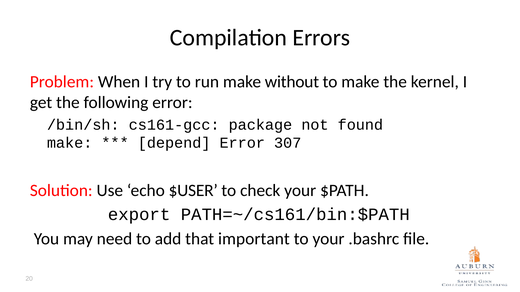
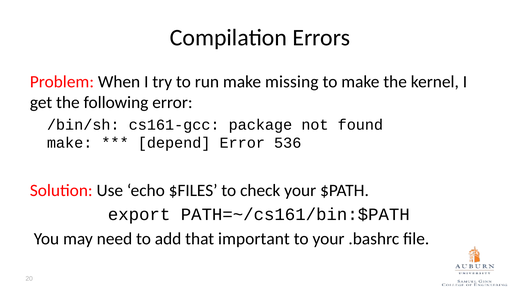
without: without -> missing
307: 307 -> 536
$USER: $USER -> $FILES
